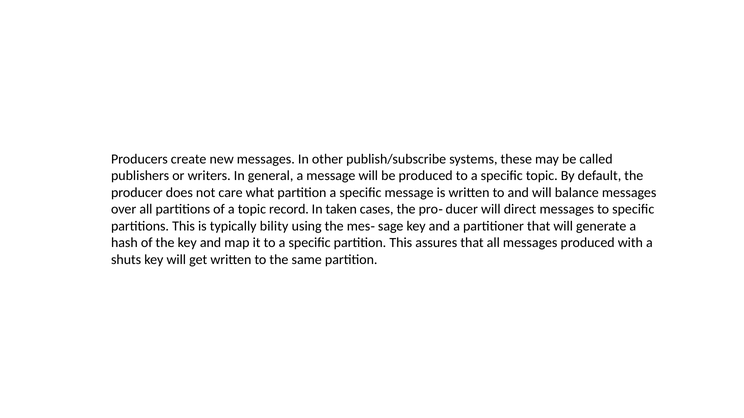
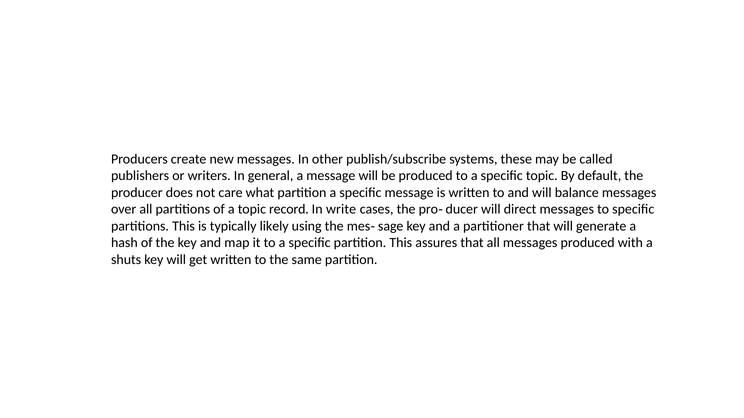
taken: taken -> write
bility: bility -> likely
